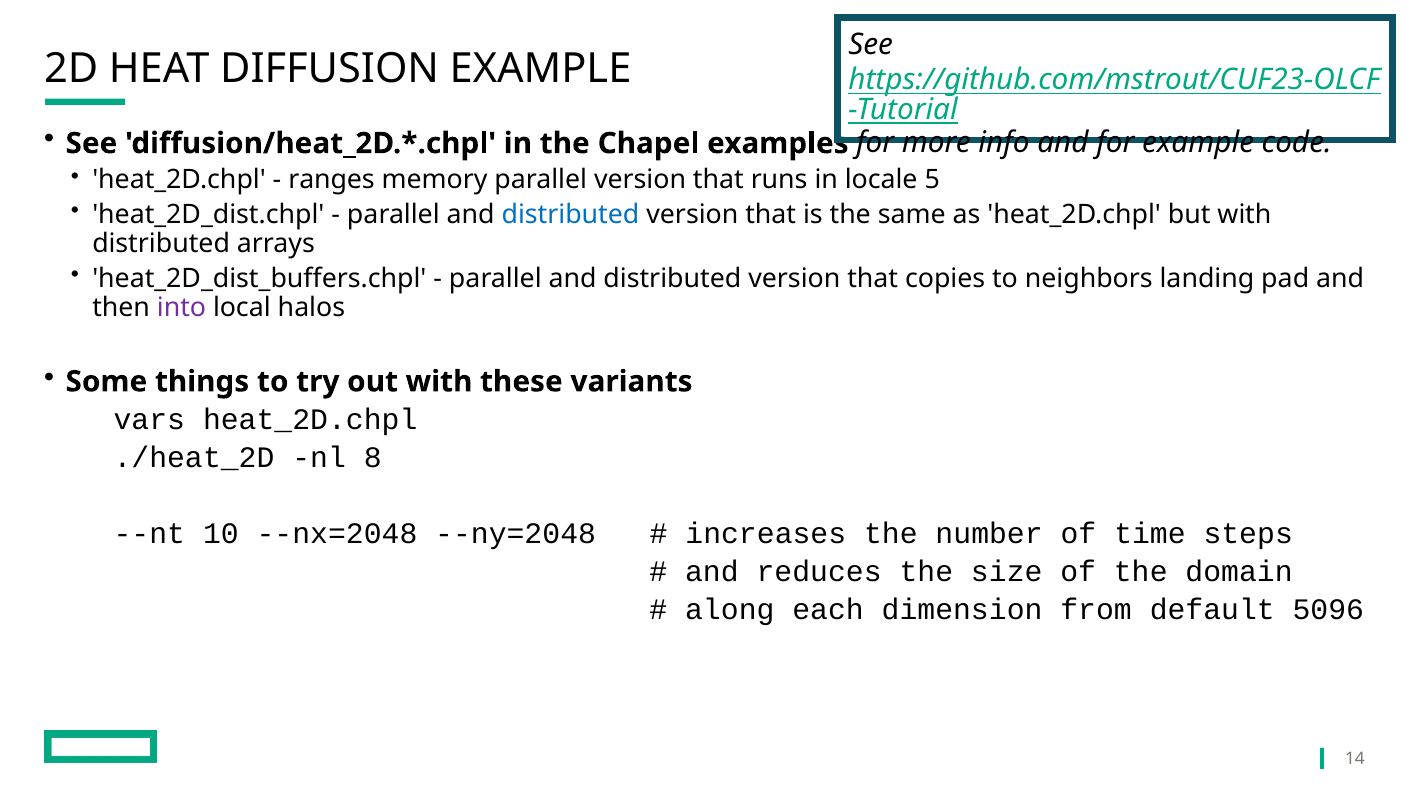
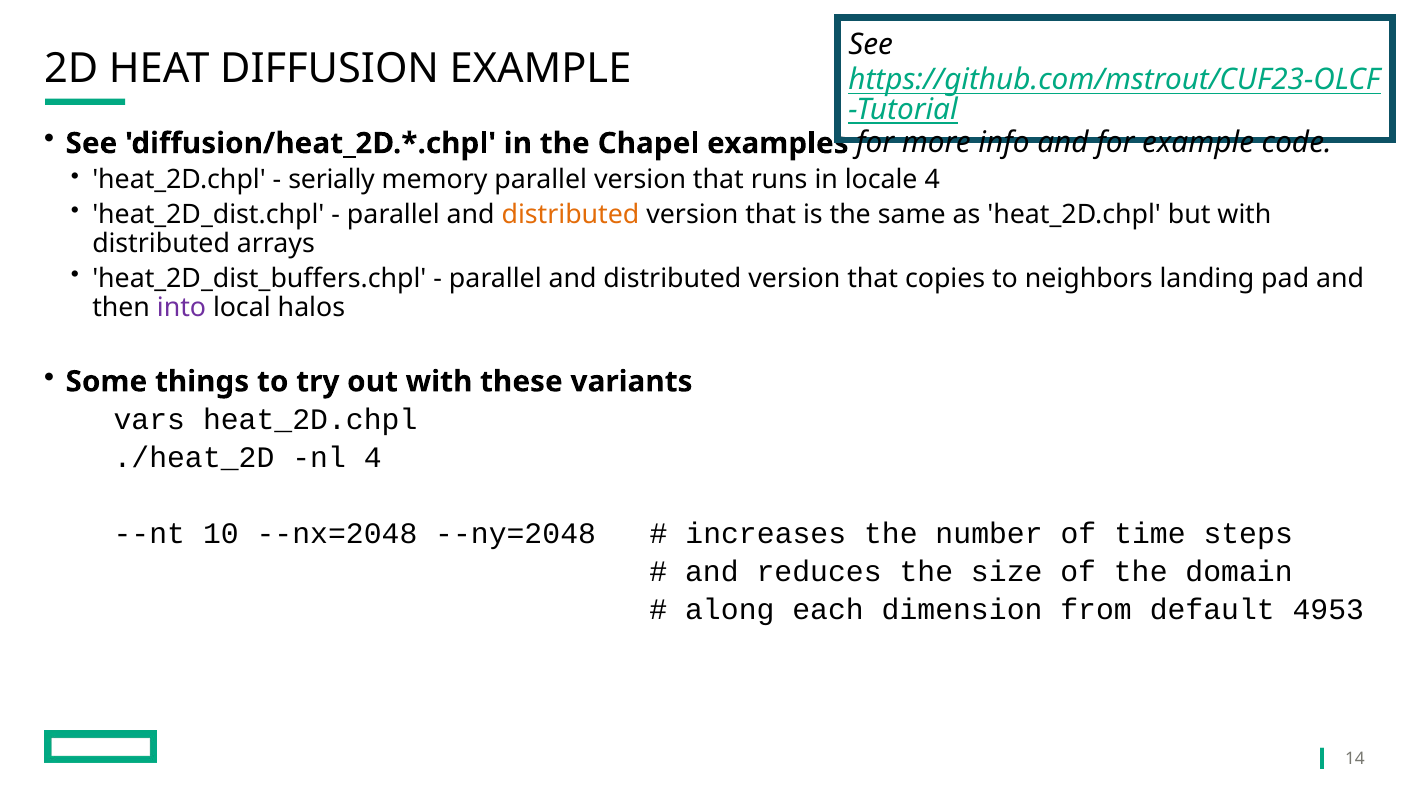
ranges: ranges -> serially
locale 5: 5 -> 4
distributed at (570, 215) colour: blue -> orange
nl 8: 8 -> 4
5096: 5096 -> 4953
